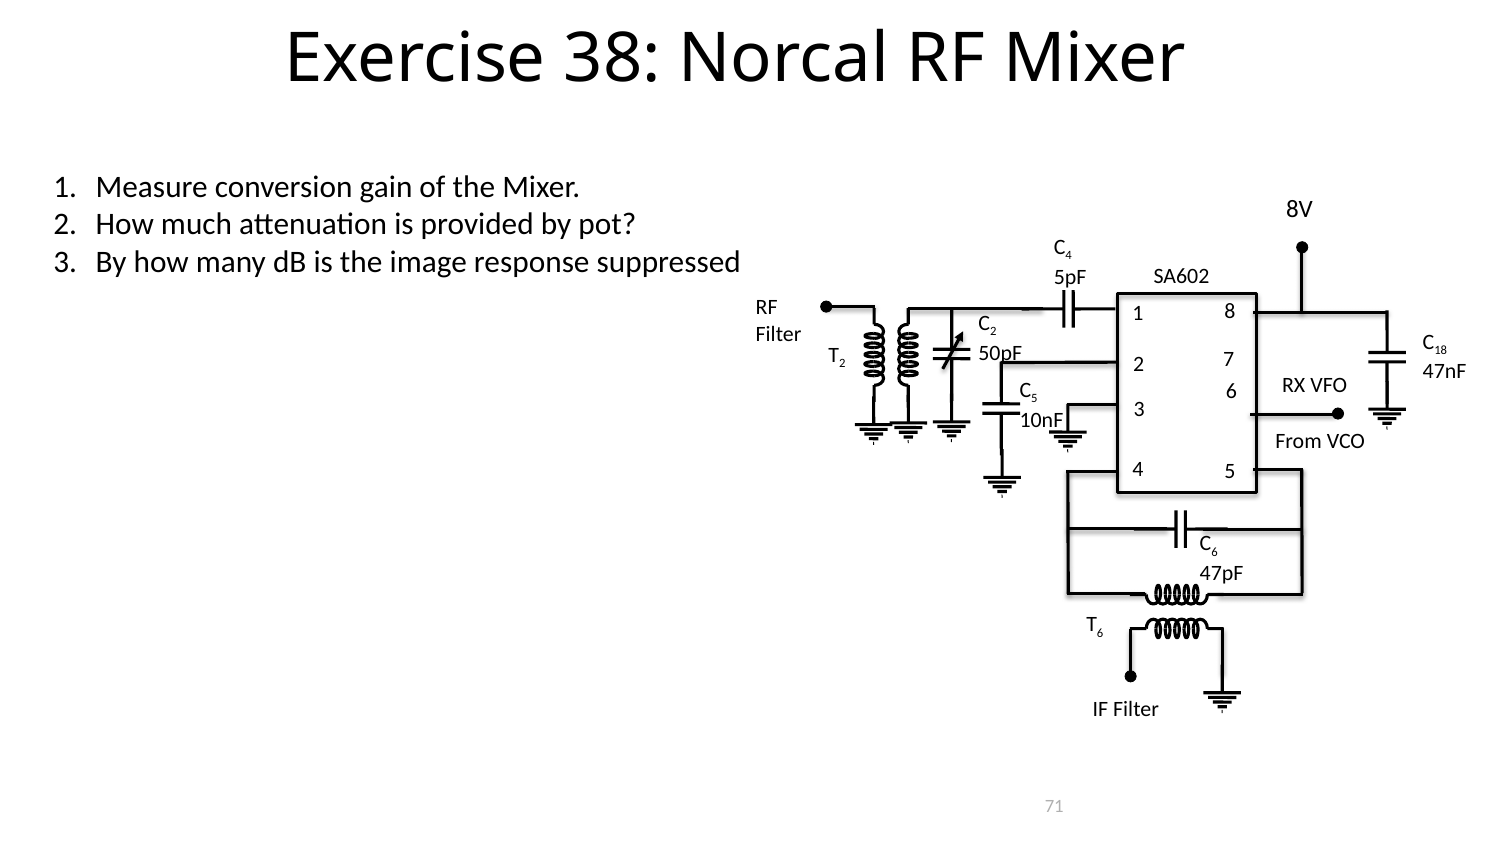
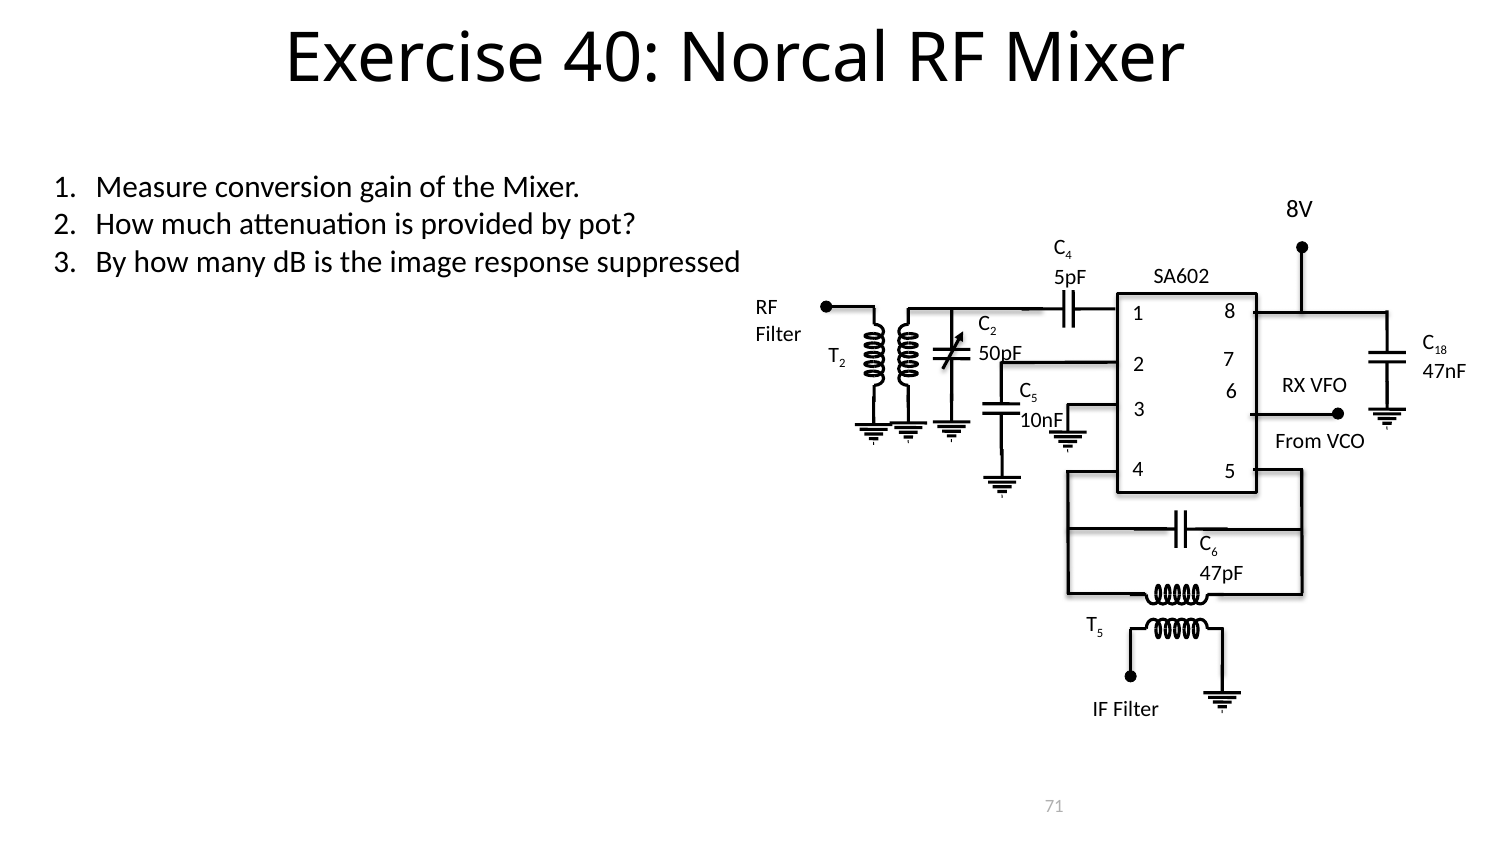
38: 38 -> 40
6 at (1100, 633): 6 -> 5
